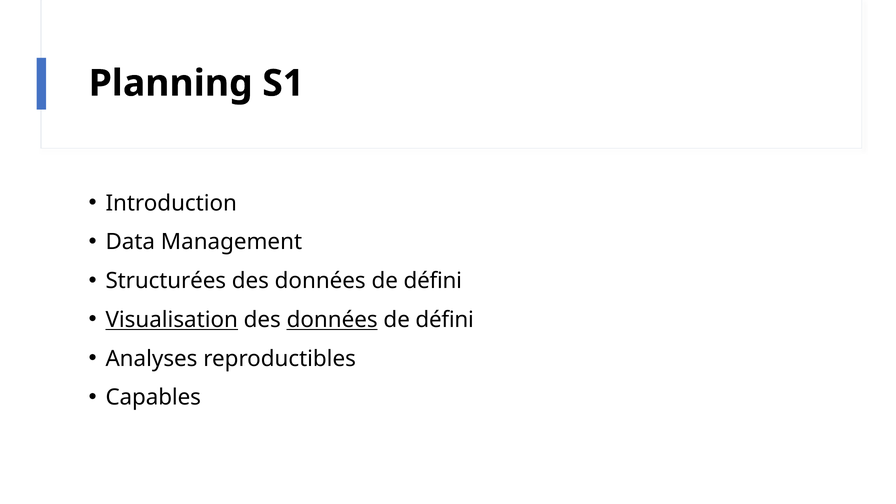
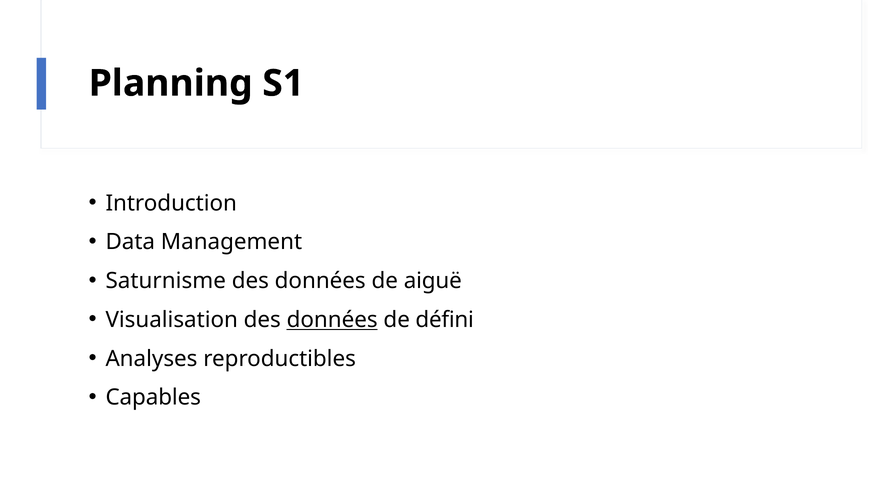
Structurées: Structurées -> Saturnisme
défini at (433, 281): défini -> aiguë
Visualisation underline: present -> none
